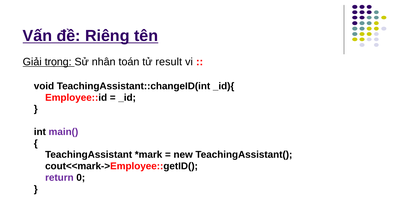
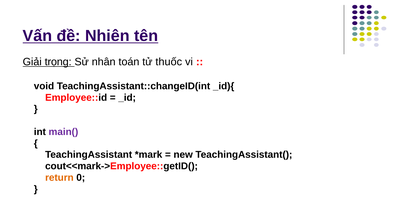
Riêng: Riêng -> Nhiên
result: result -> thuốc
return colour: purple -> orange
